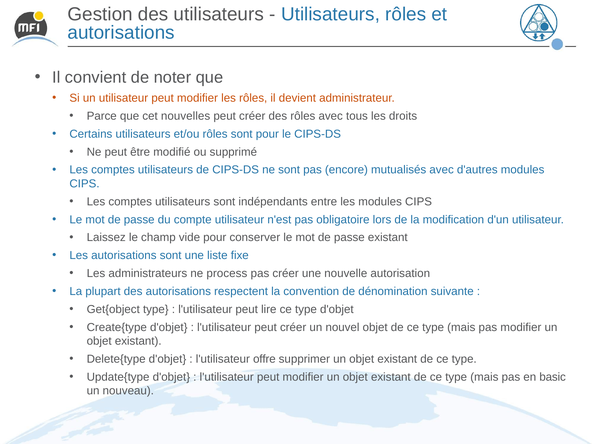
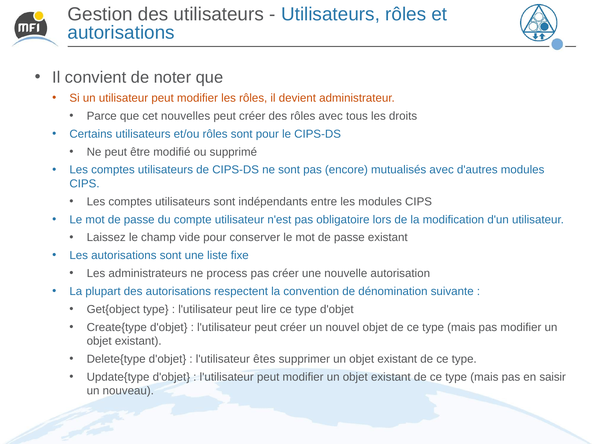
offre: offre -> êtes
basic: basic -> saisir
